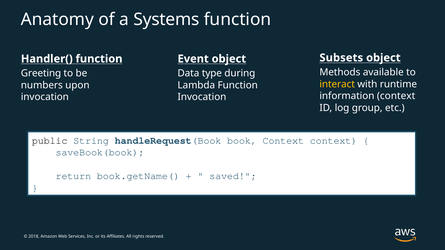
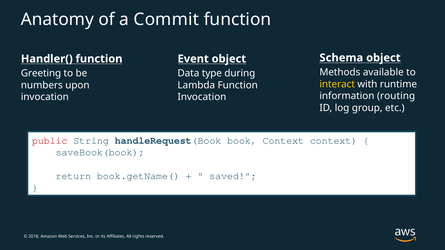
Systems: Systems -> Commit
Subsets: Subsets -> Schema
information context: context -> routing
public colour: black -> red
